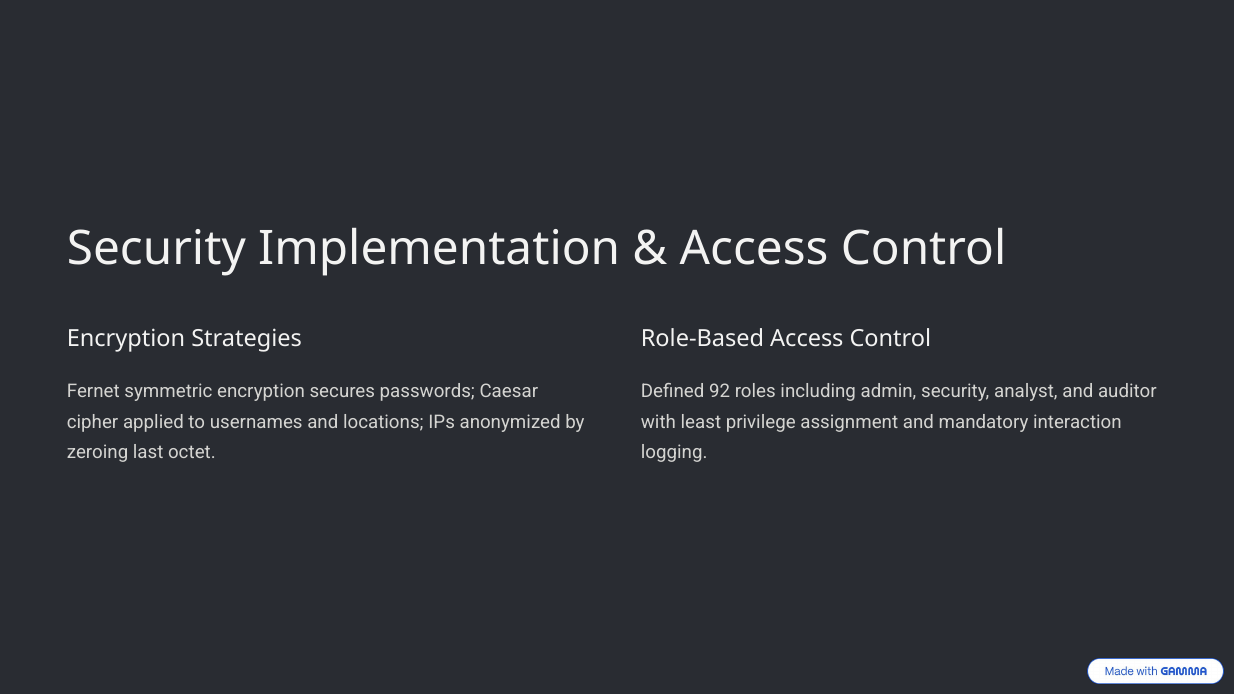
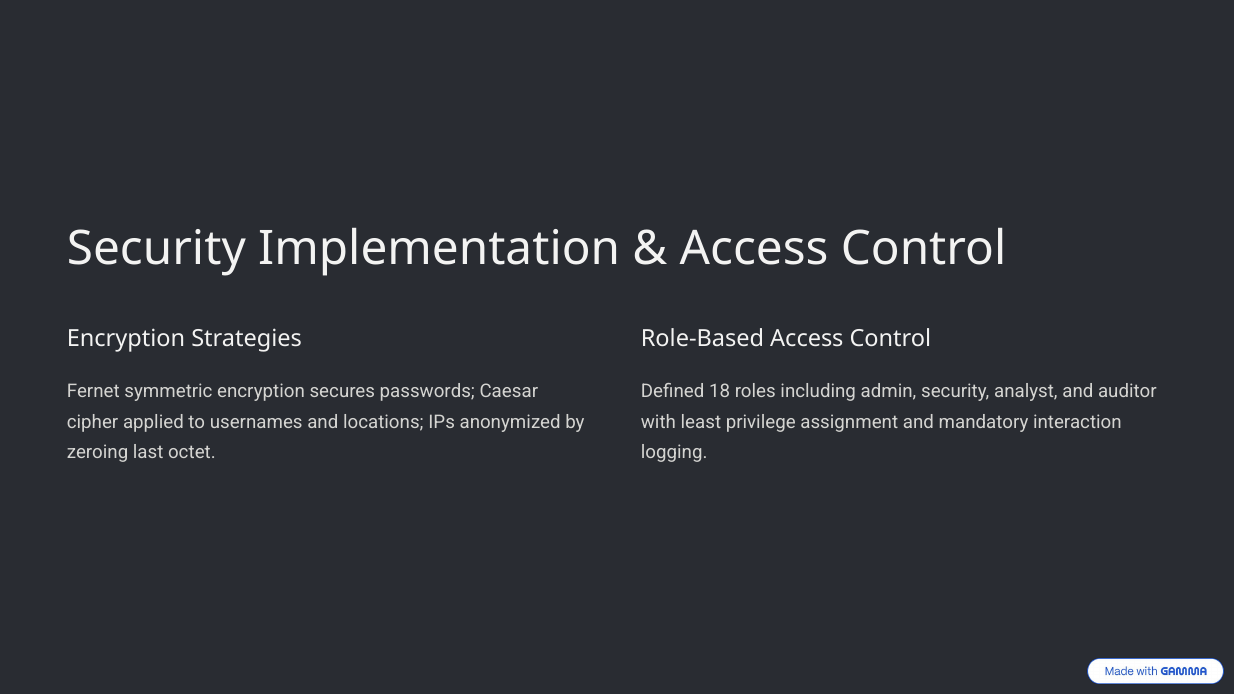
92: 92 -> 18
